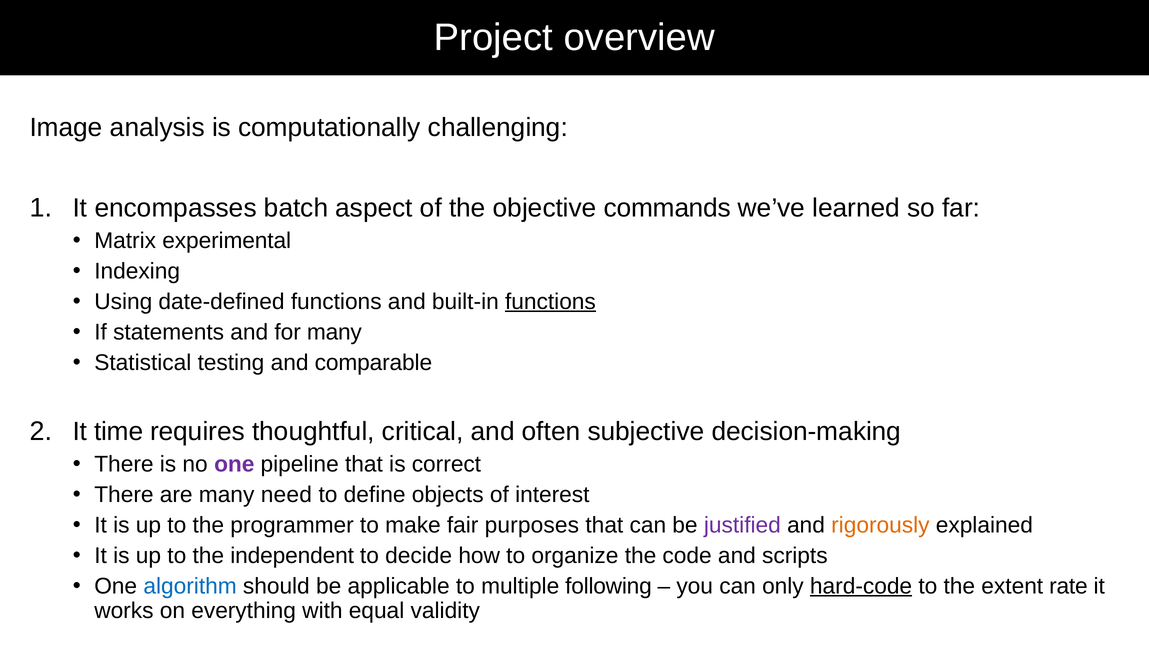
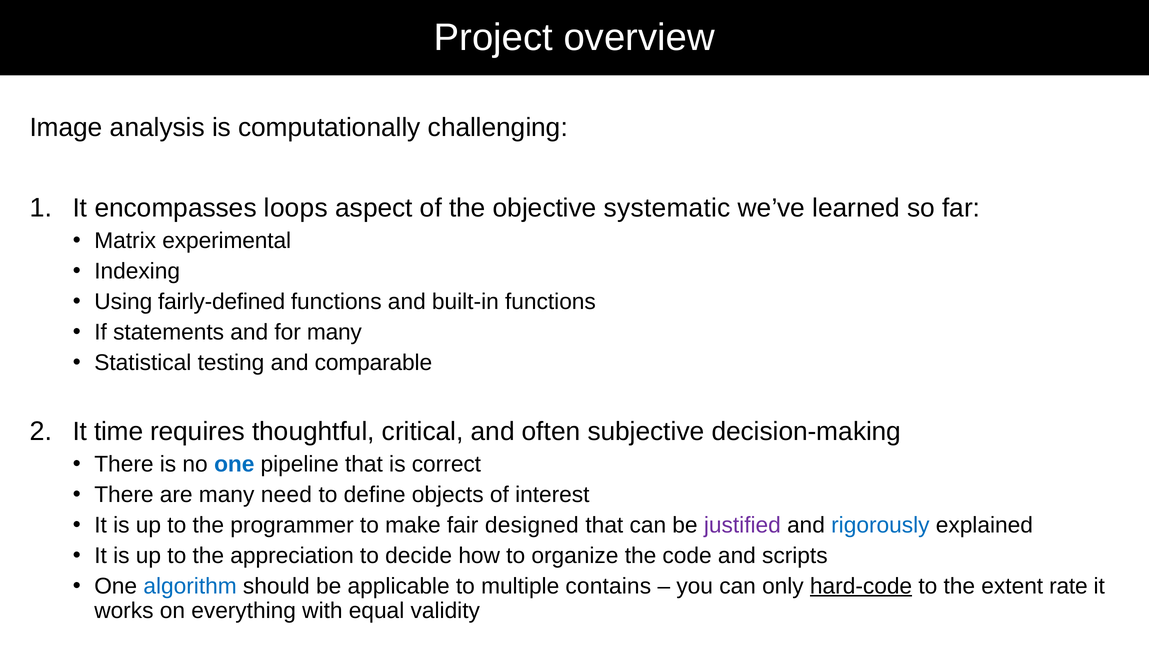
batch: batch -> loops
commands: commands -> systematic
date-defined: date-defined -> fairly-defined
functions at (550, 302) underline: present -> none
one at (234, 464) colour: purple -> blue
purposes: purposes -> designed
rigorously colour: orange -> blue
independent: independent -> appreciation
following: following -> contains
